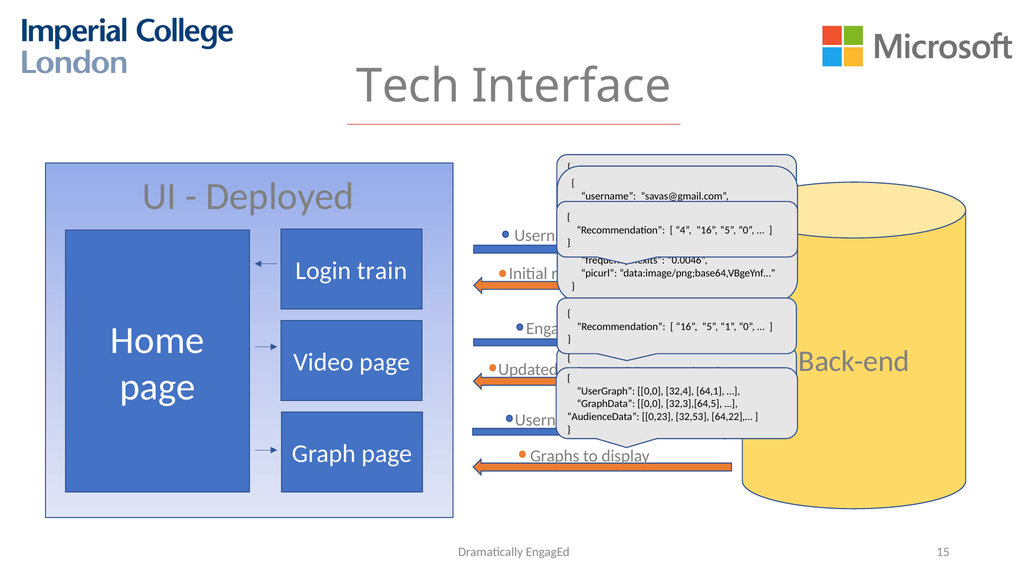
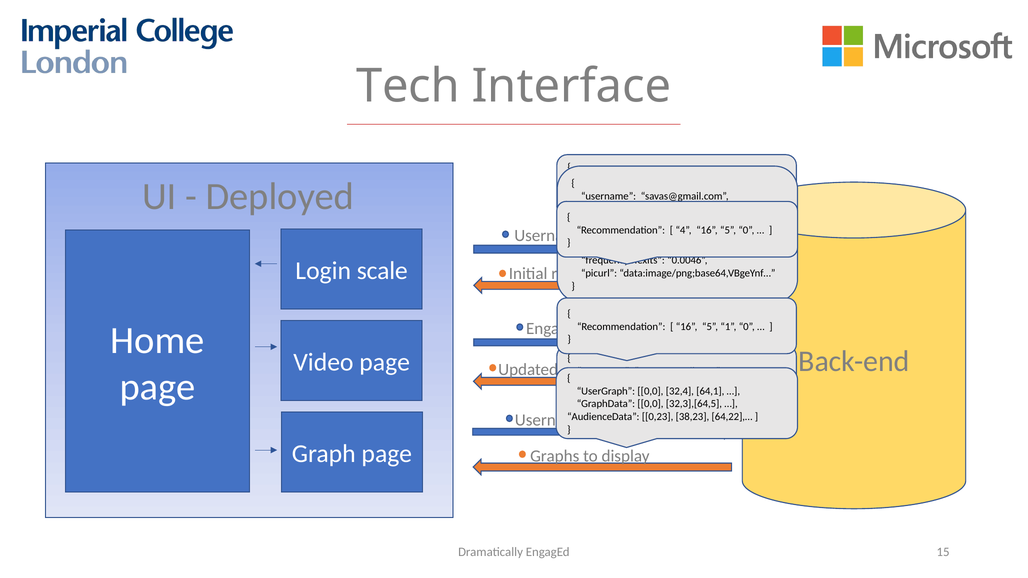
train: train -> scale
32,53: 32,53 -> 38,23
